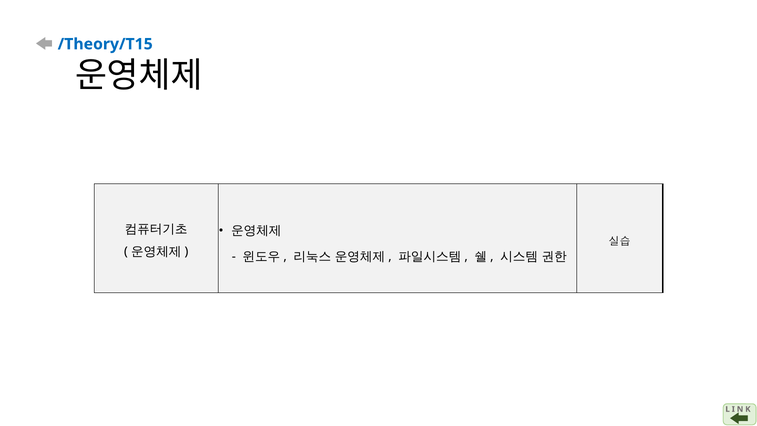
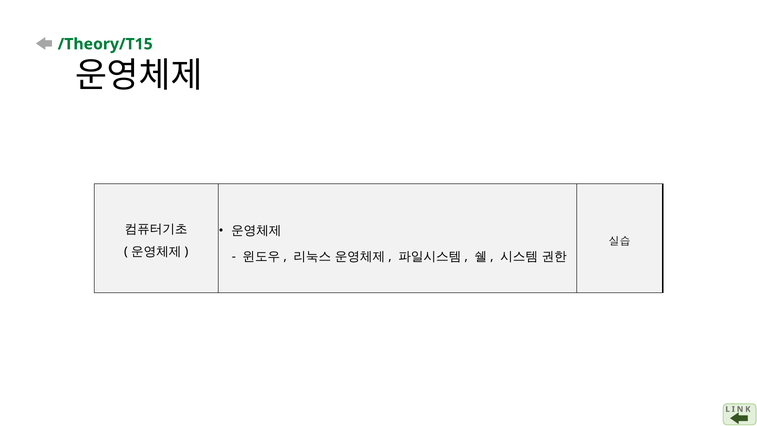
/Theory/T15 colour: blue -> green
